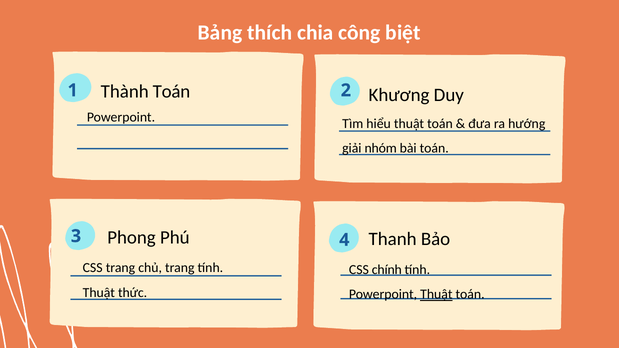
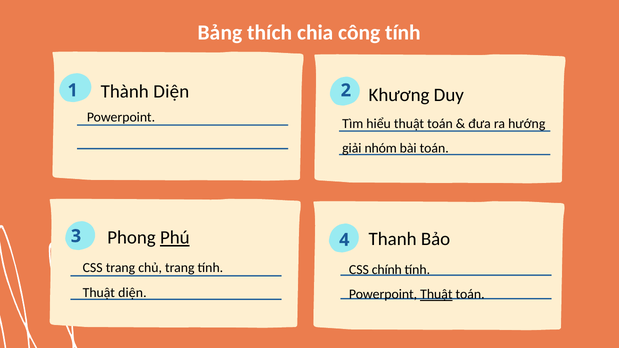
công biệt: biệt -> tính
Thành Toán: Toán -> Diện
Phú underline: none -> present
Thuật thức: thức -> diện
